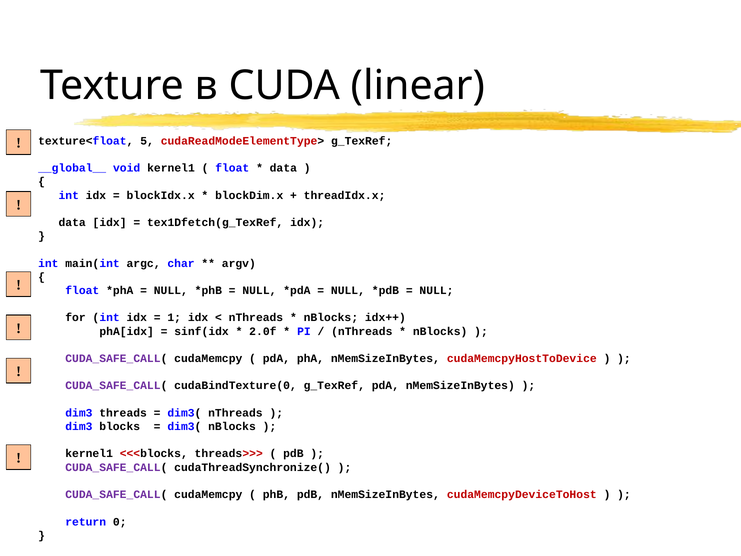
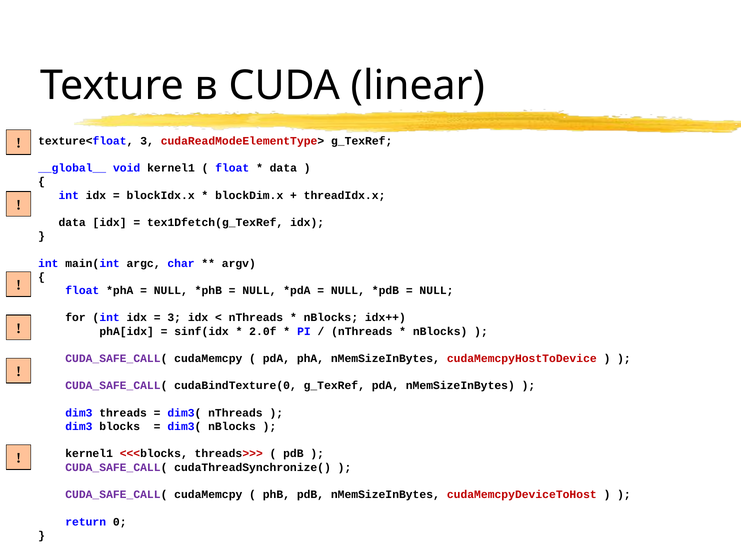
texture<float 5: 5 -> 3
1 at (174, 318): 1 -> 3
